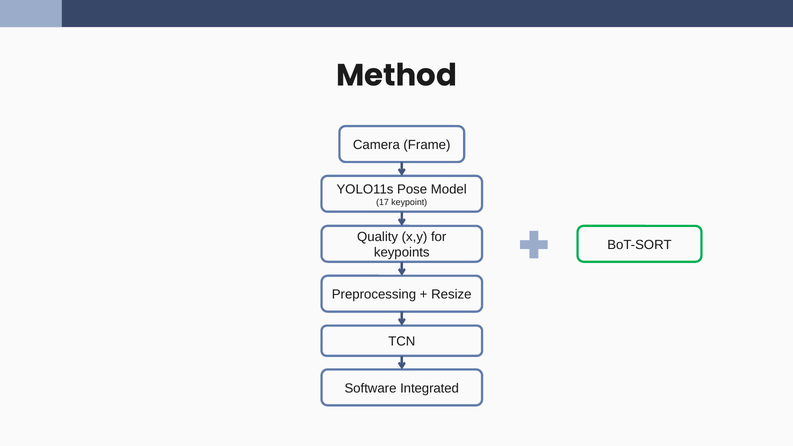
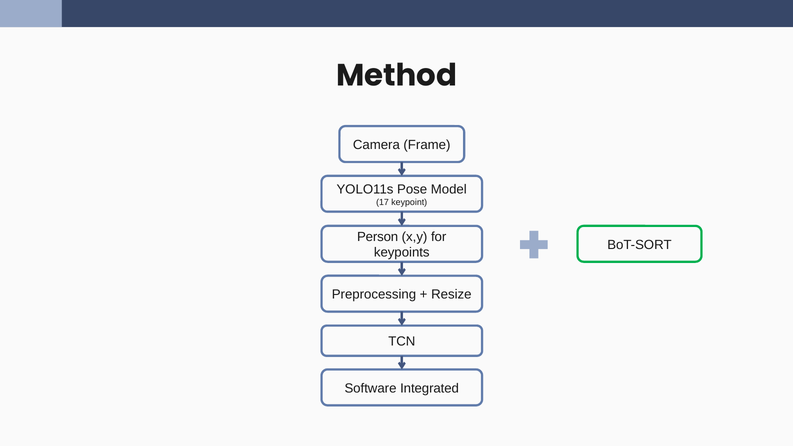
Quality: Quality -> Person
